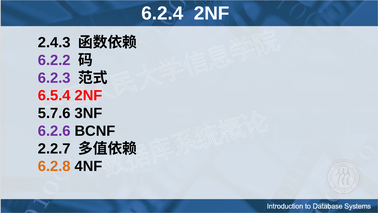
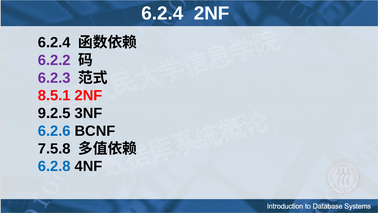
2.4.3 at (54, 42): 2.4.3 -> 6.2.4
6.5.4: 6.5.4 -> 8.5.1
5.7.6: 5.7.6 -> 9.2.5
6.2.6 colour: purple -> blue
2.2.7: 2.2.7 -> 7.5.8
6.2.8 colour: orange -> blue
